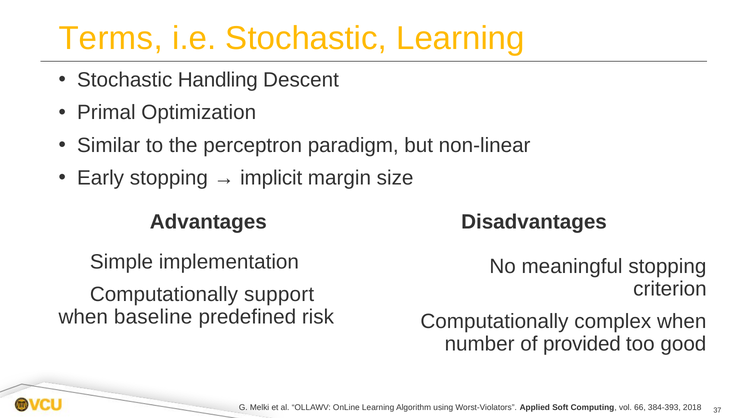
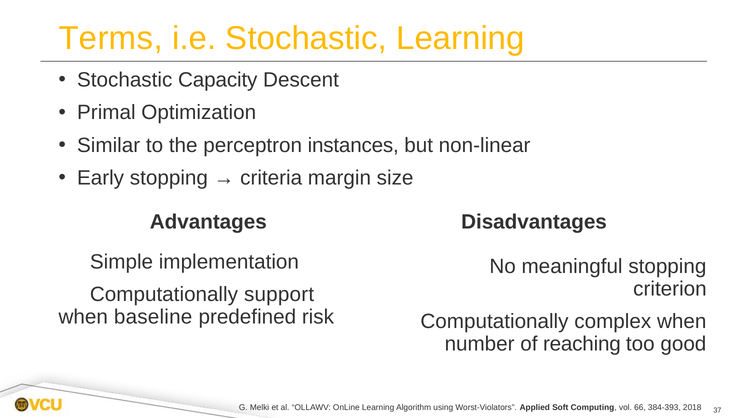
Handling: Handling -> Capacity
paradigm: paradigm -> instances
implicit: implicit -> criteria
provided: provided -> reaching
